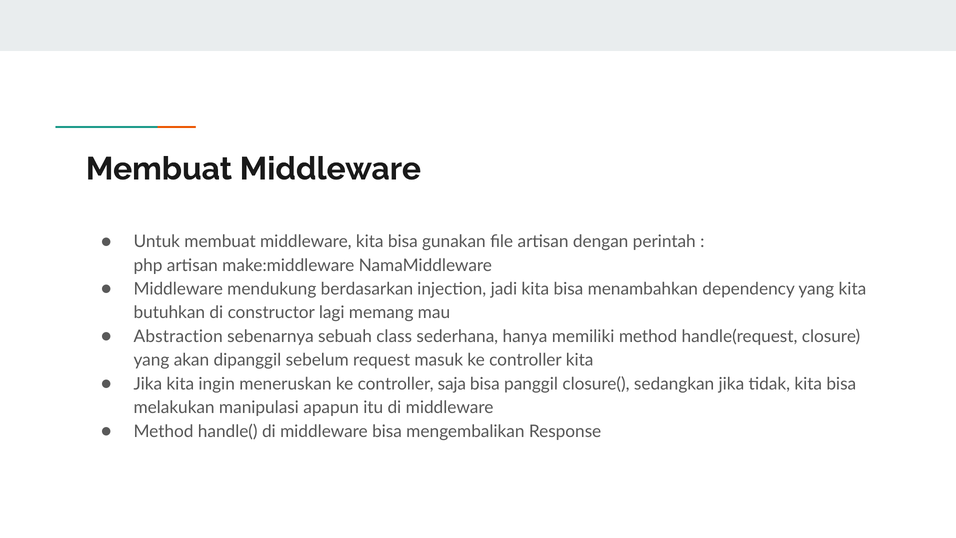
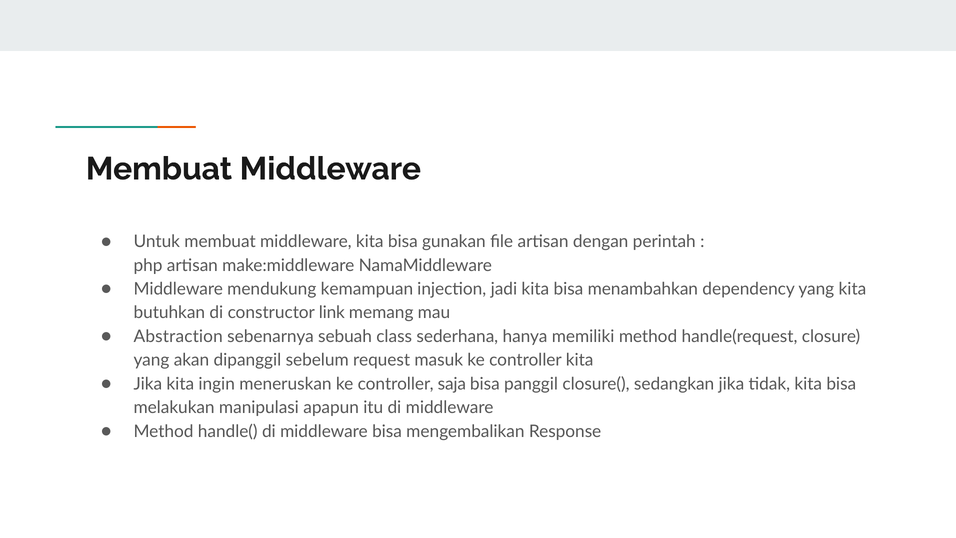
berdasarkan: berdasarkan -> kemampuan
lagi: lagi -> link
